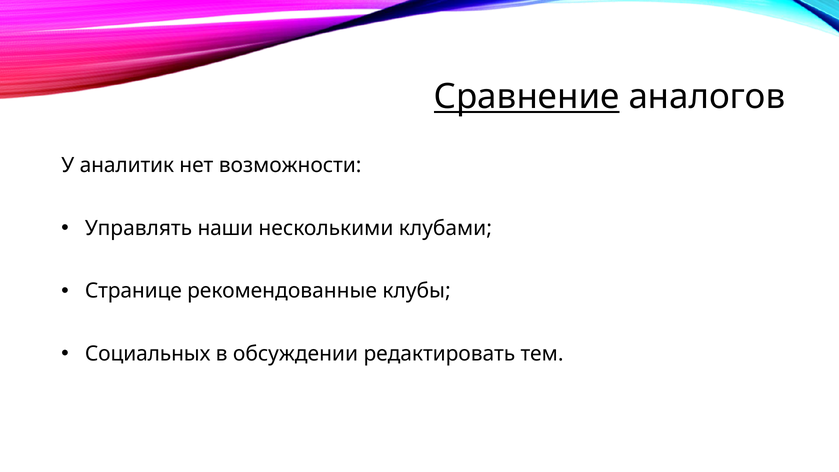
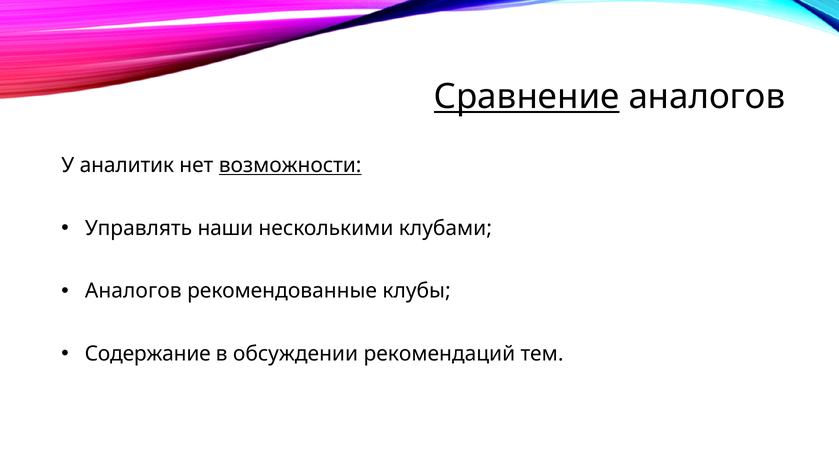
возможности underline: none -> present
Странице at (133, 291): Странице -> Аналогов
Социальных: Социальных -> Содержание
редактировать: редактировать -> рекомендаций
